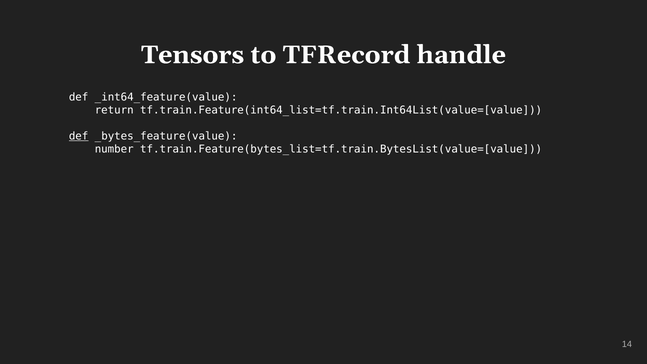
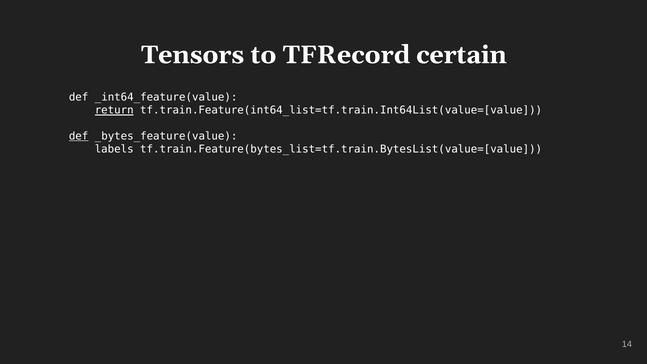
handle: handle -> certain
return underline: none -> present
number: number -> labels
